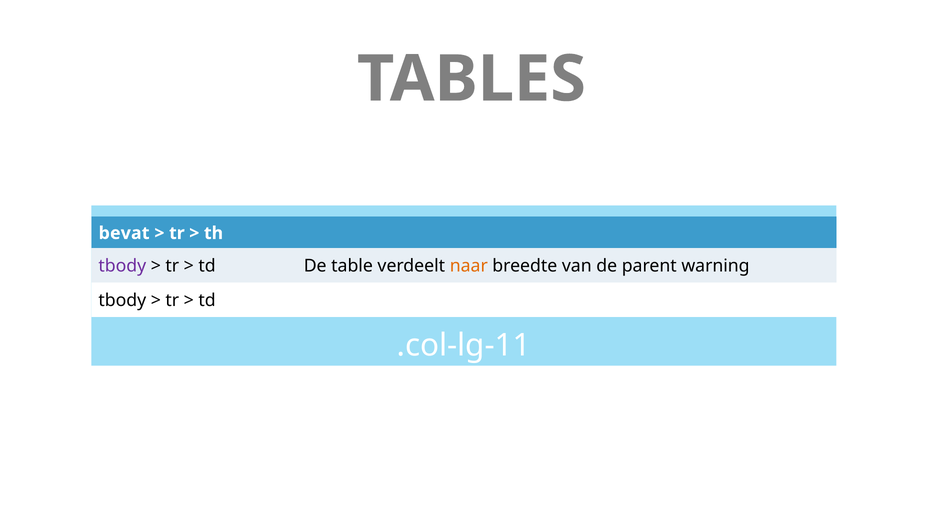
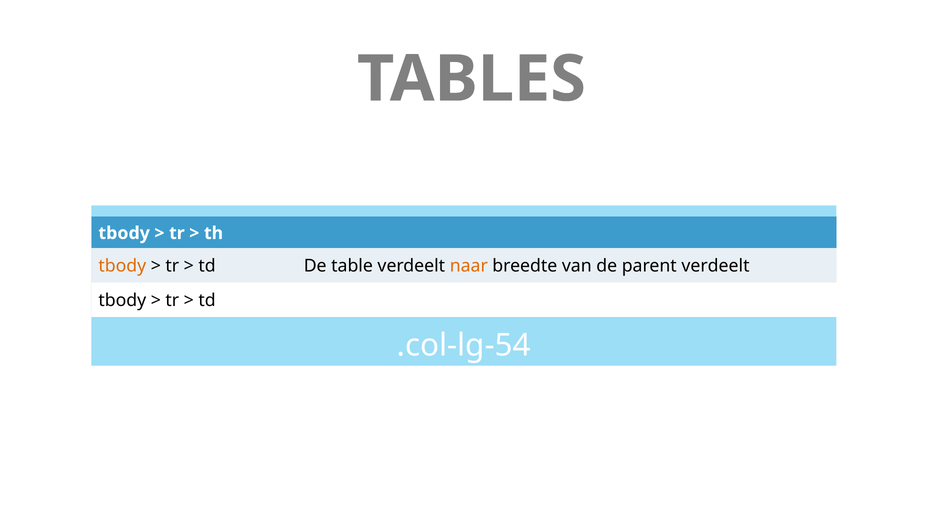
bevat at (124, 233): bevat -> tbody
tbody at (122, 266) colour: purple -> orange
parent warning: warning -> verdeelt
.col-lg-11: .col-lg-11 -> .col-lg-54
